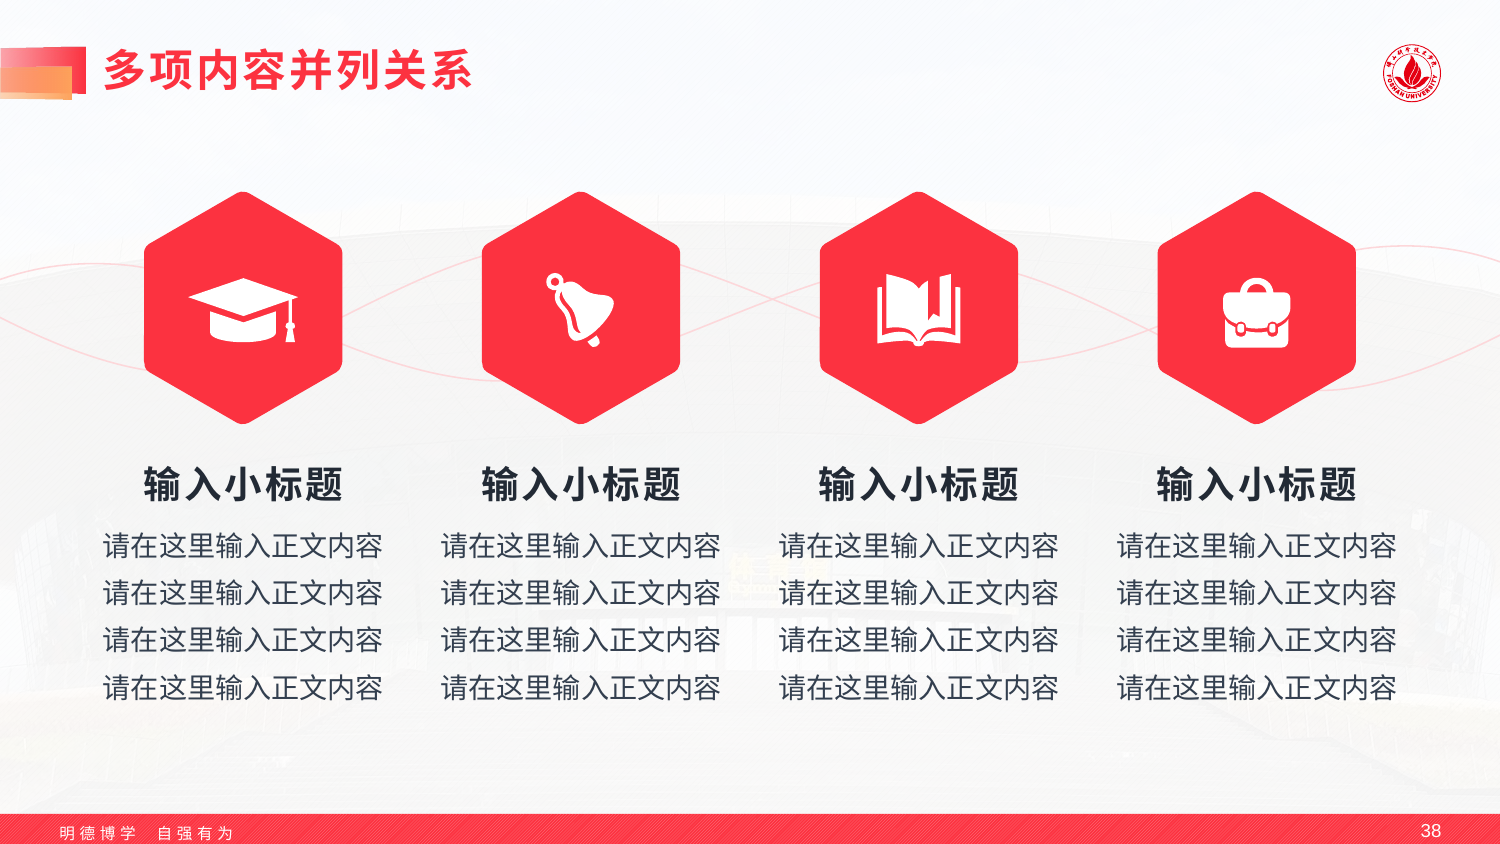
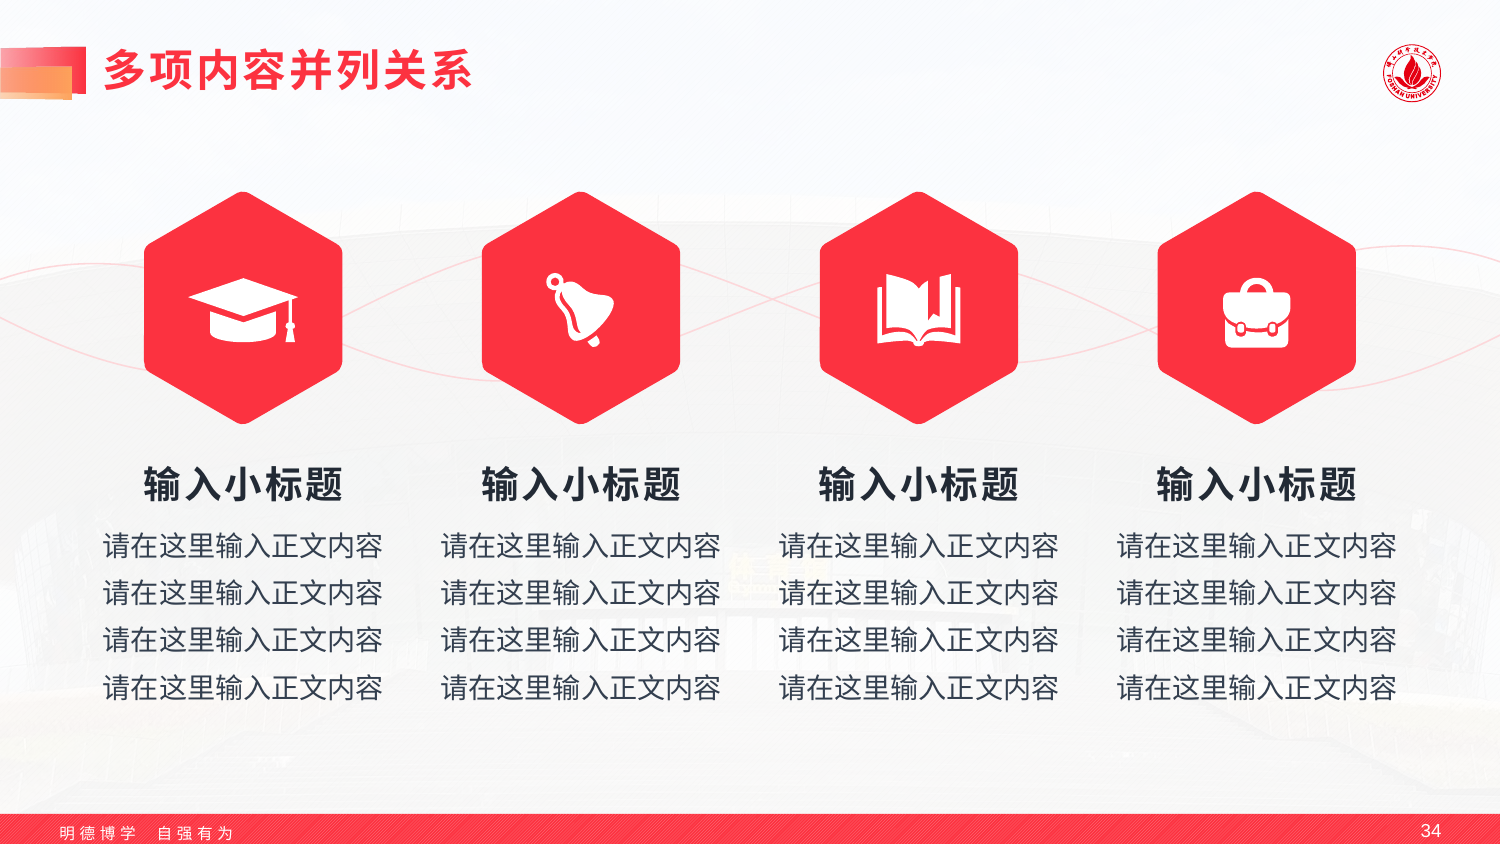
38: 38 -> 34
